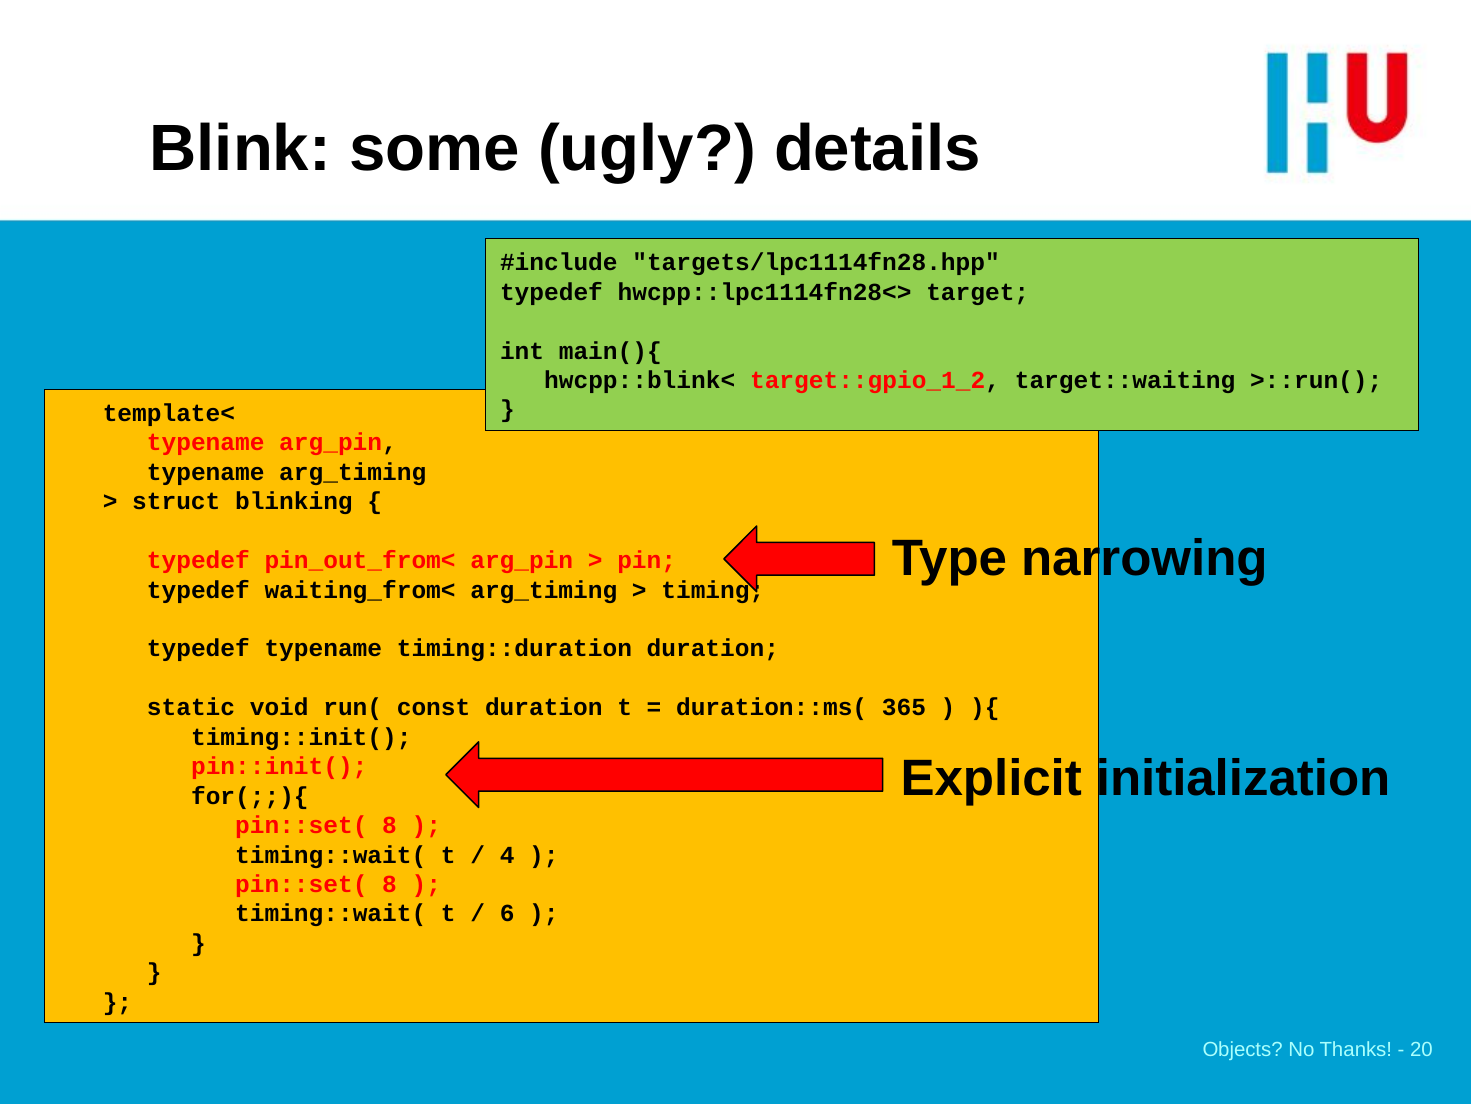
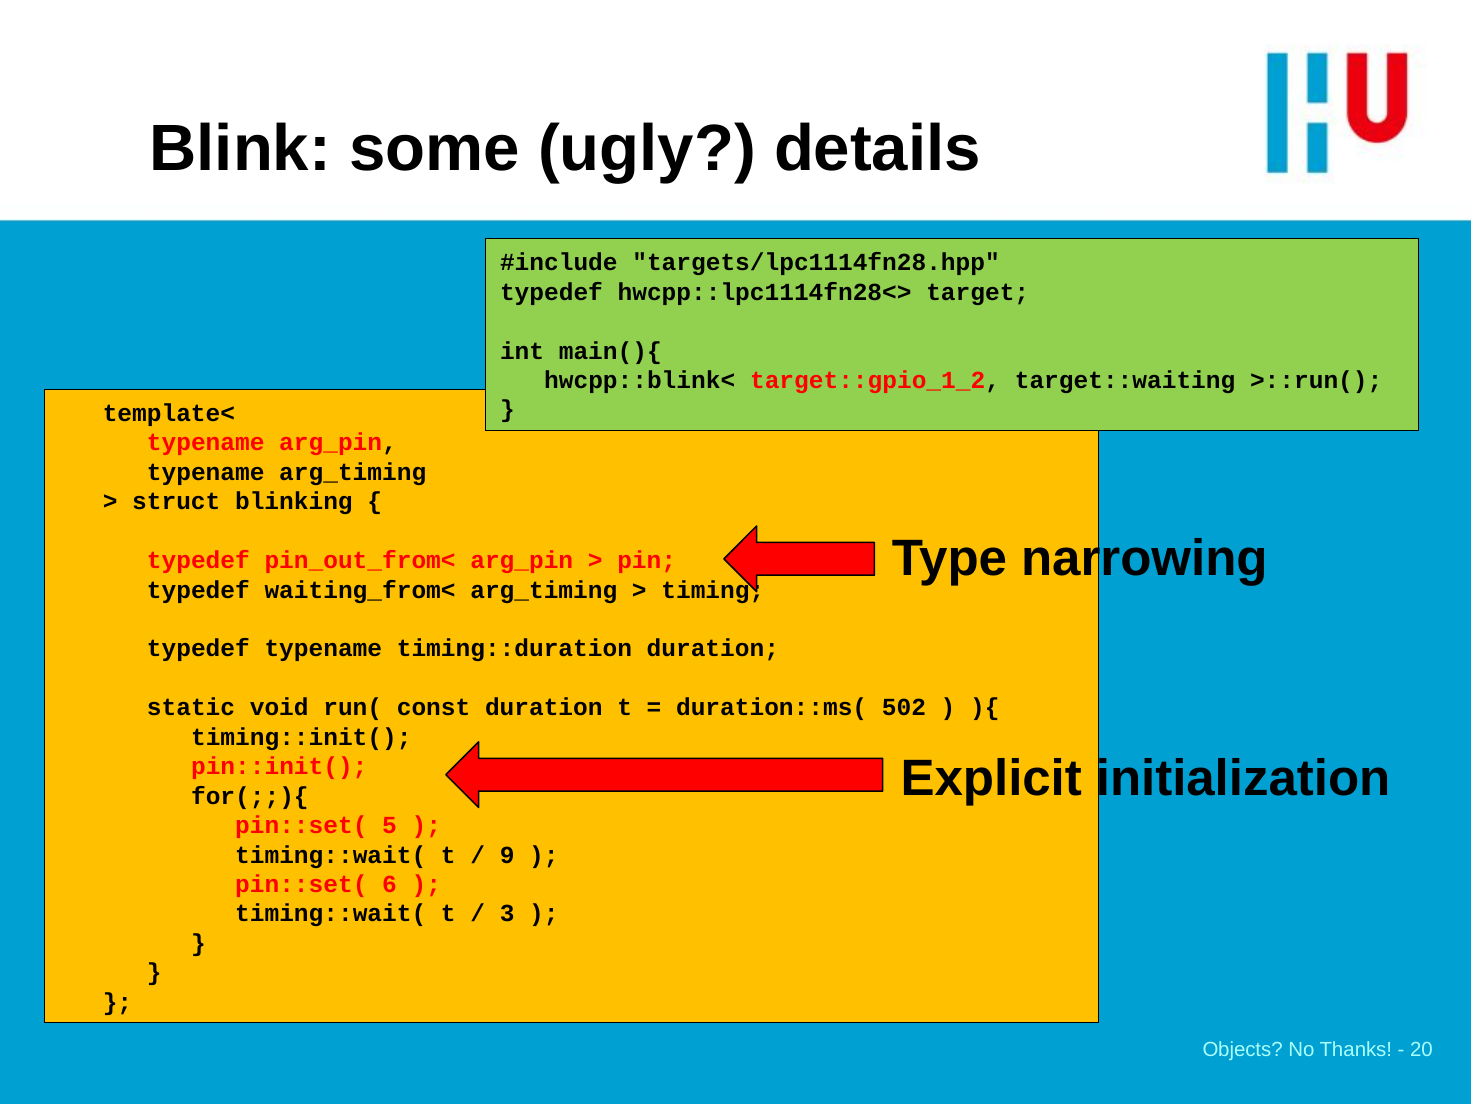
365: 365 -> 502
8 at (390, 825): 8 -> 5
4: 4 -> 9
8 at (390, 884): 8 -> 6
6: 6 -> 3
